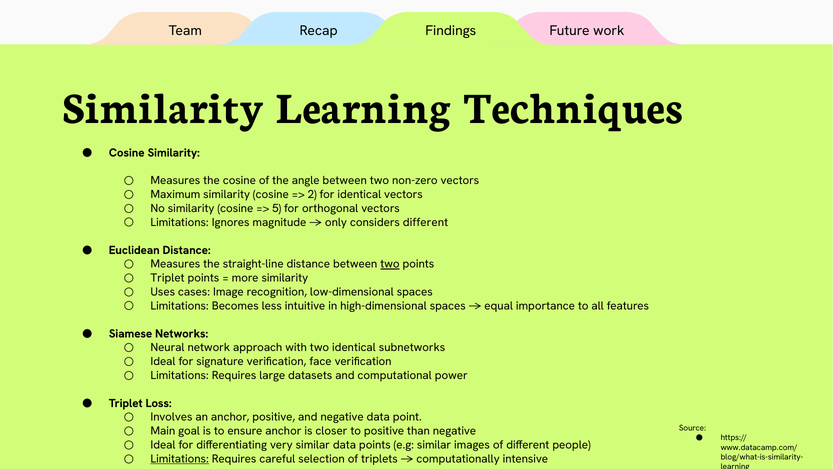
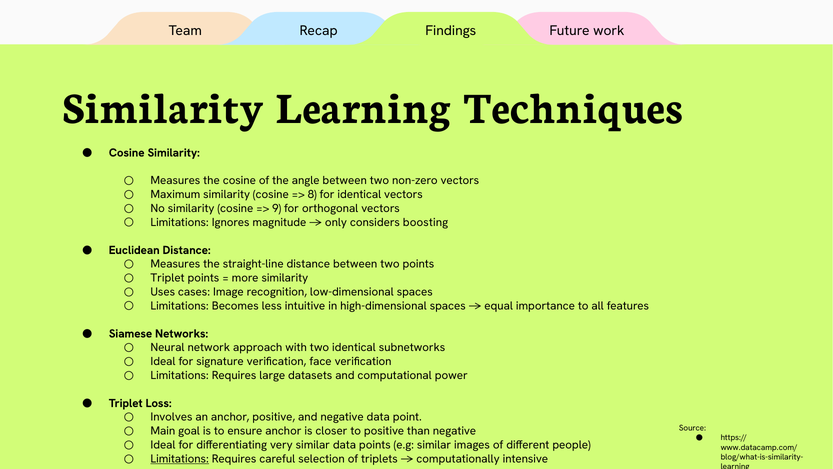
2: 2 -> 8
5: 5 -> 9
considers different: different -> boosting
two at (390, 264) underline: present -> none
